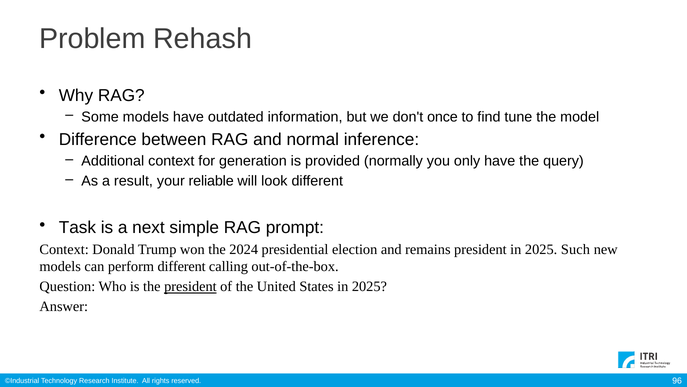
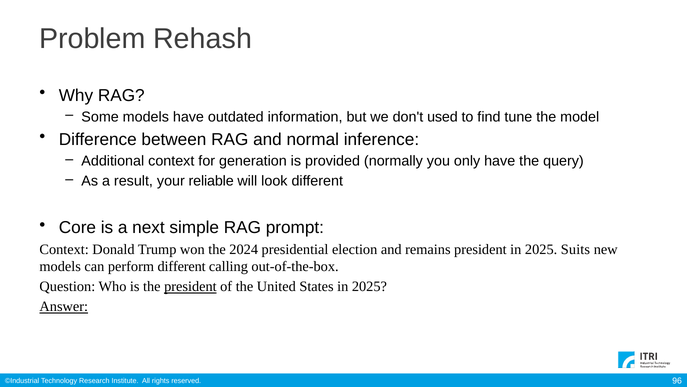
once: once -> used
Task: Task -> Core
Such: Such -> Suits
Answer underline: none -> present
